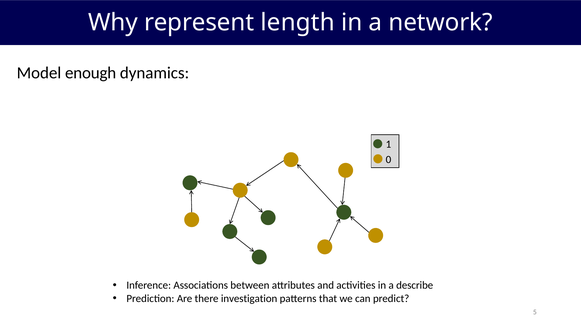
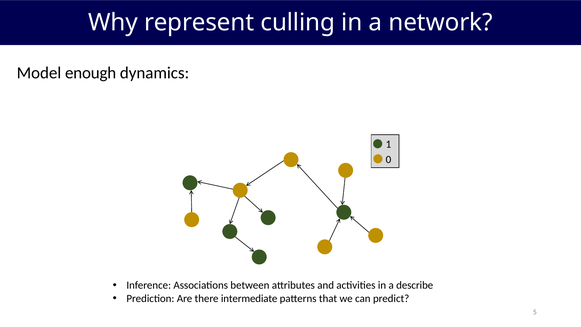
length: length -> culling
investigation: investigation -> intermediate
